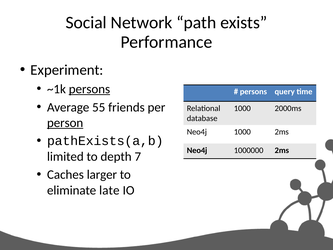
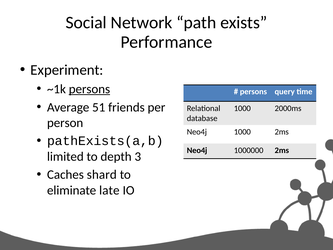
55: 55 -> 51
person underline: present -> none
7: 7 -> 3
larger: larger -> shard
